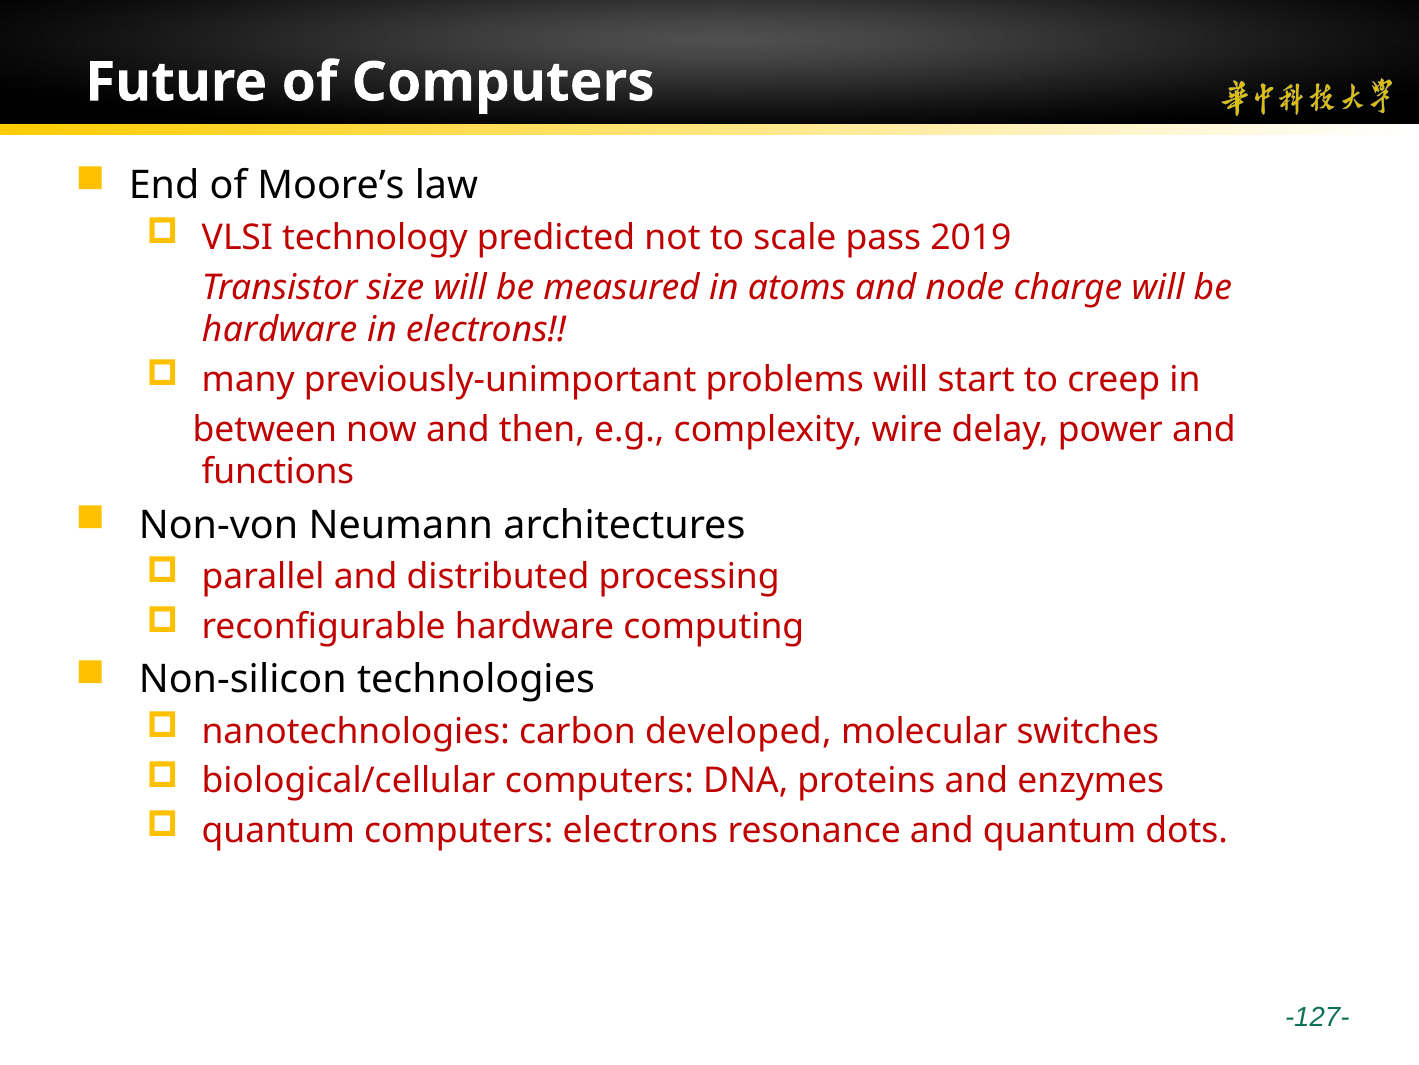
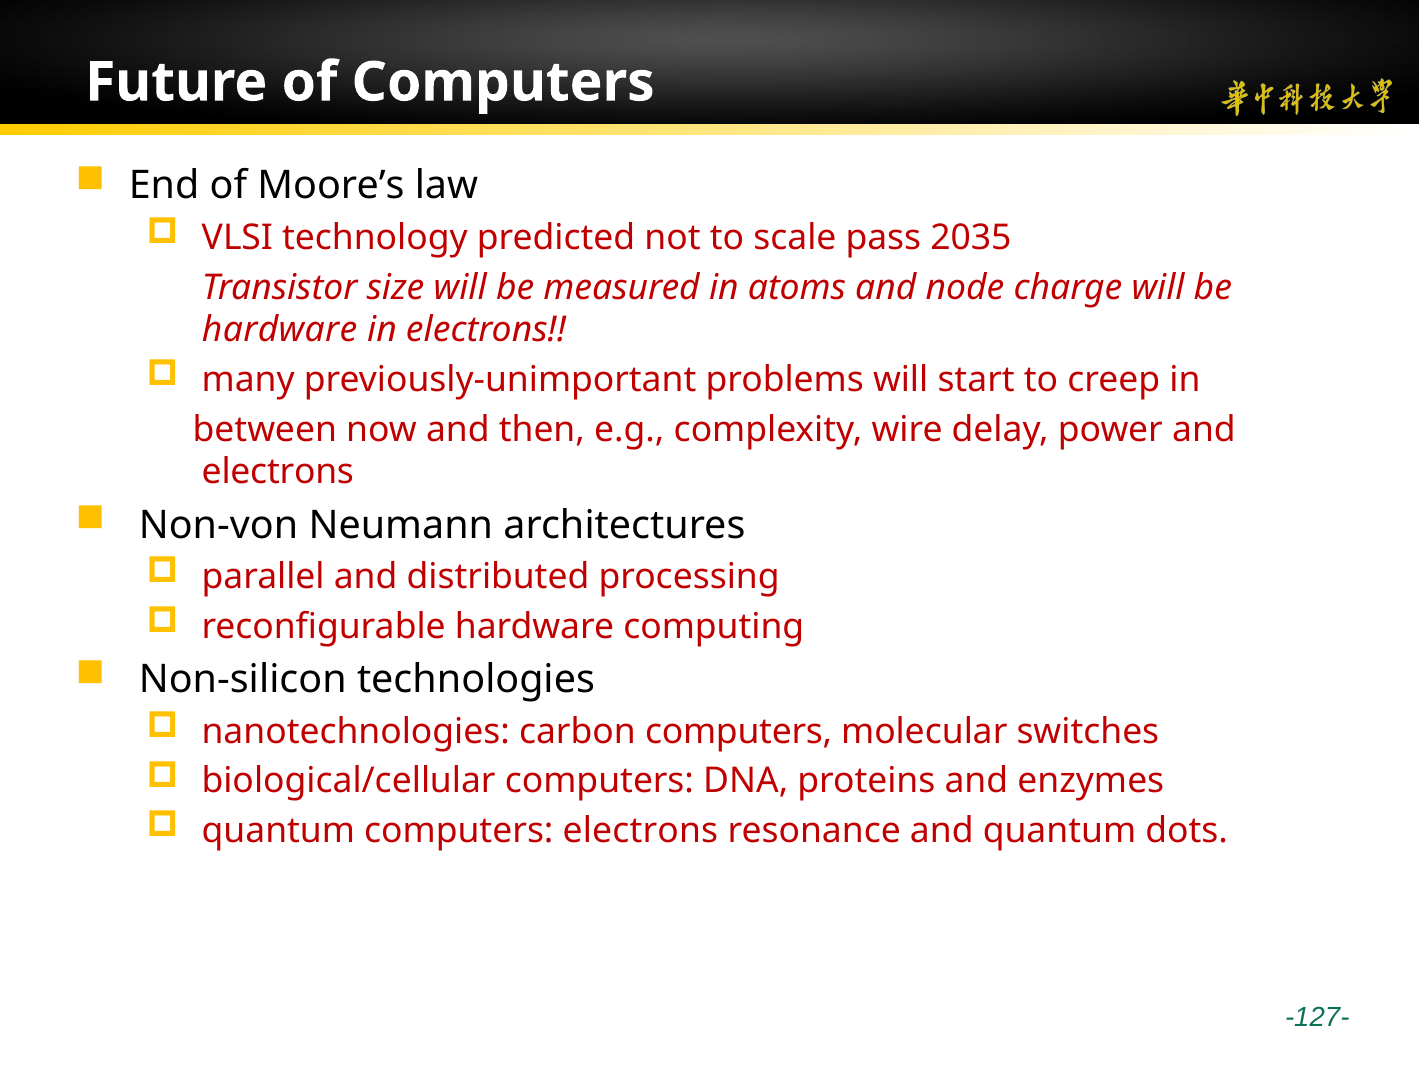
2019: 2019 -> 2035
functions at (278, 472): functions -> electrons
carbon developed: developed -> computers
